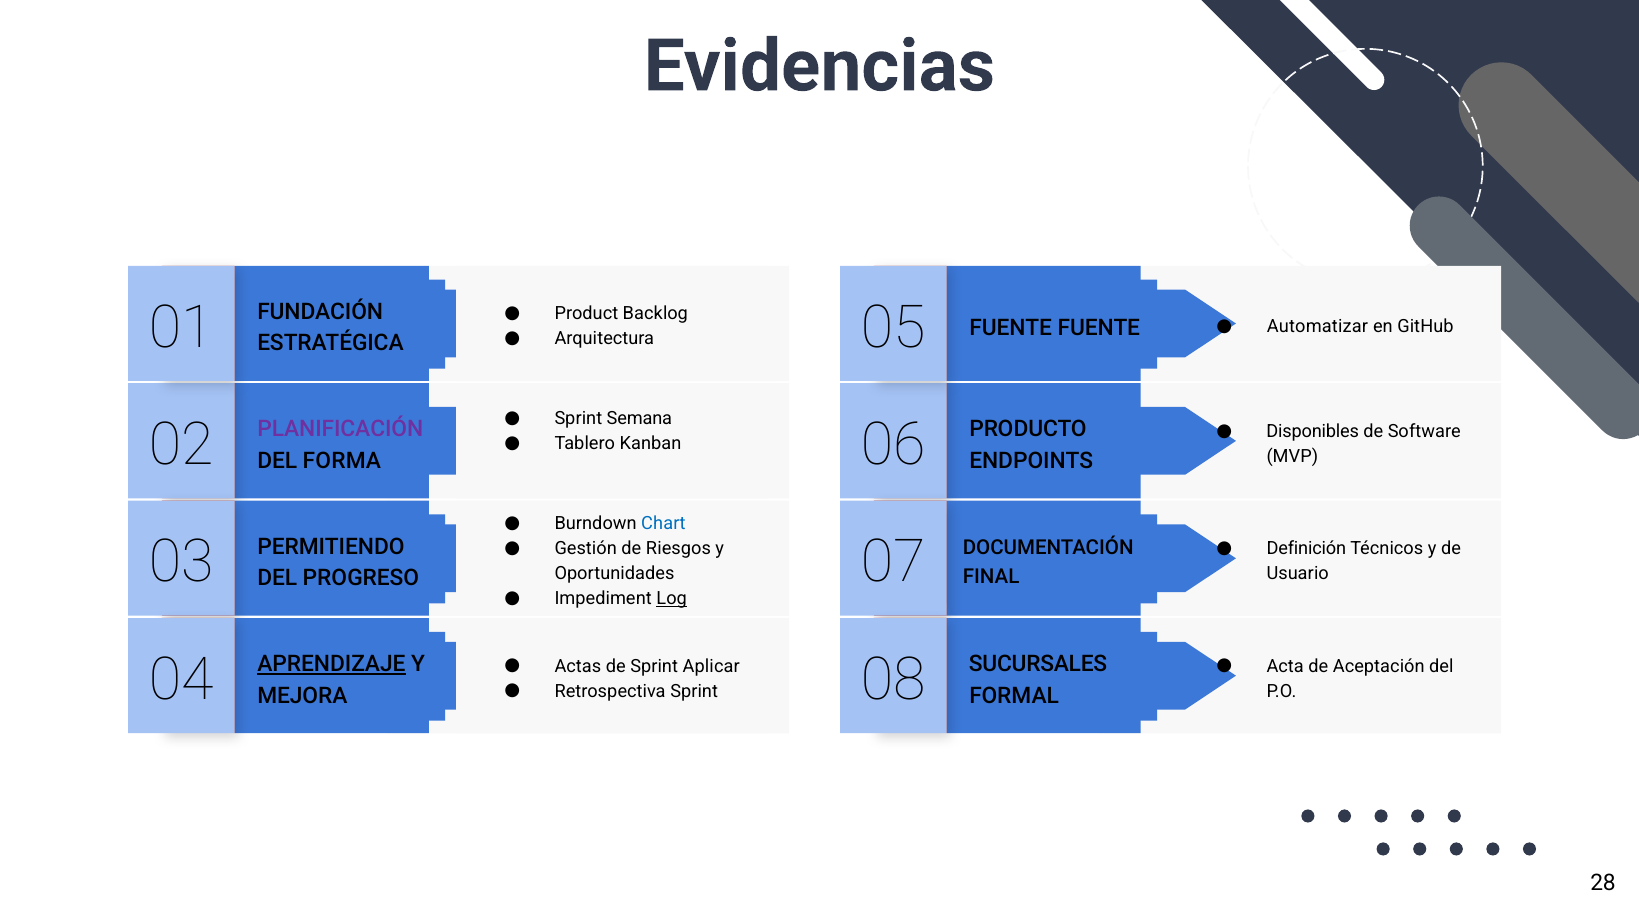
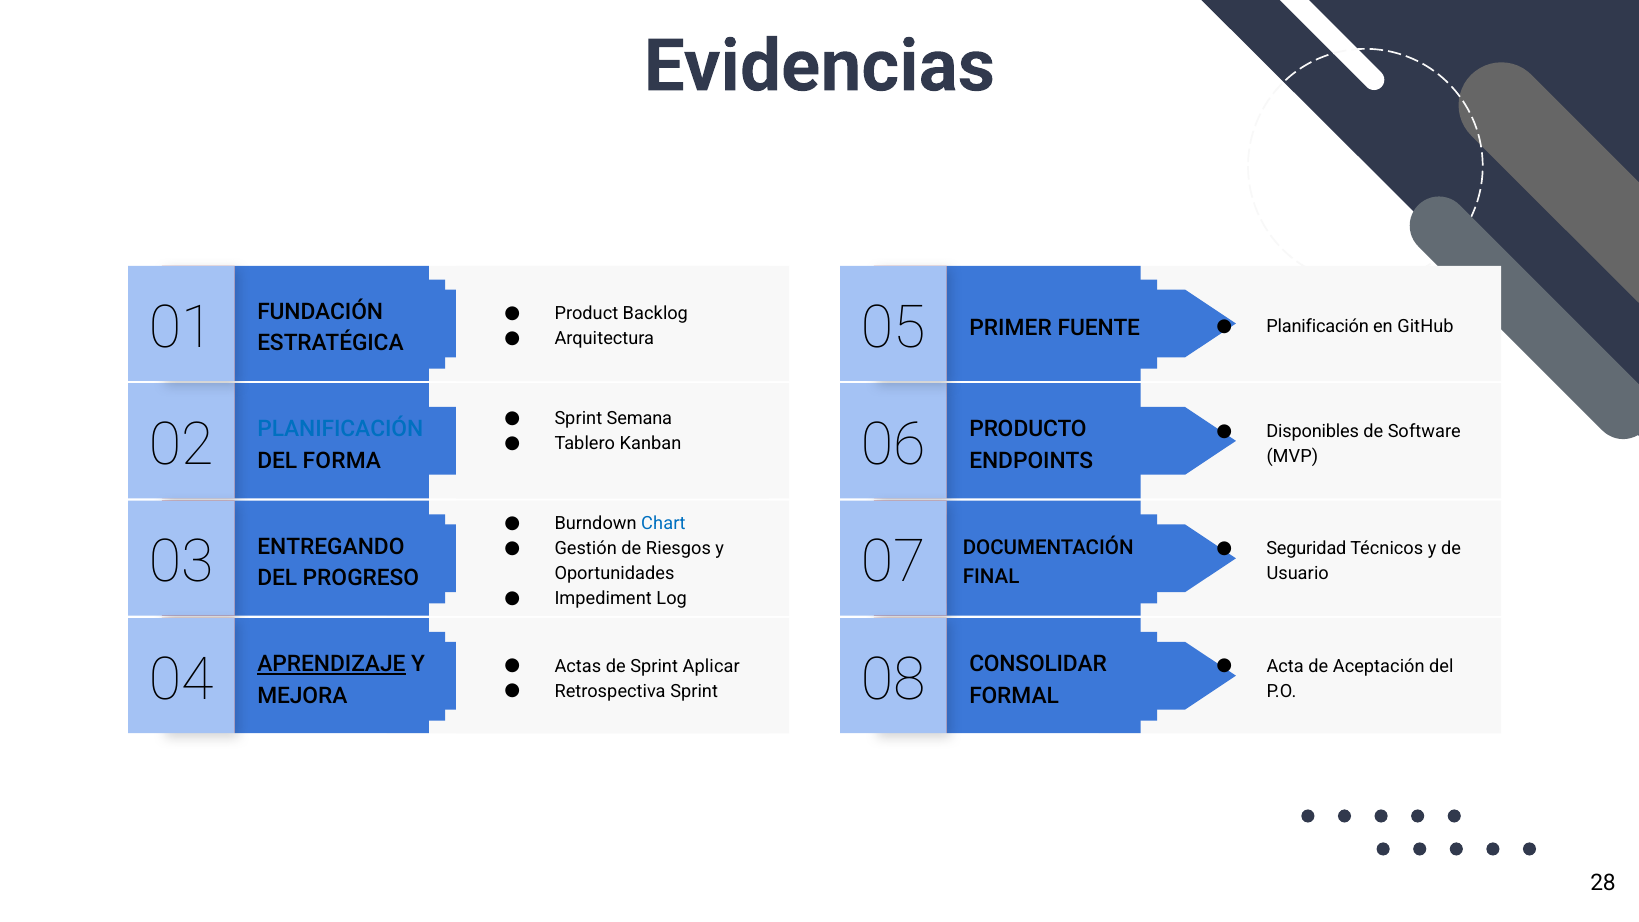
Automatizar at (1317, 326): Automatizar -> Planificación
FUENTE at (1011, 328): FUENTE -> PRIMER
PLANIFICACIÓN at (340, 429) colour: purple -> blue
PERMITIENDO: PERMITIENDO -> ENTREGANDO
Definición: Definición -> Seguridad
Log underline: present -> none
SUCURSALES: SUCURSALES -> CONSOLIDAR
